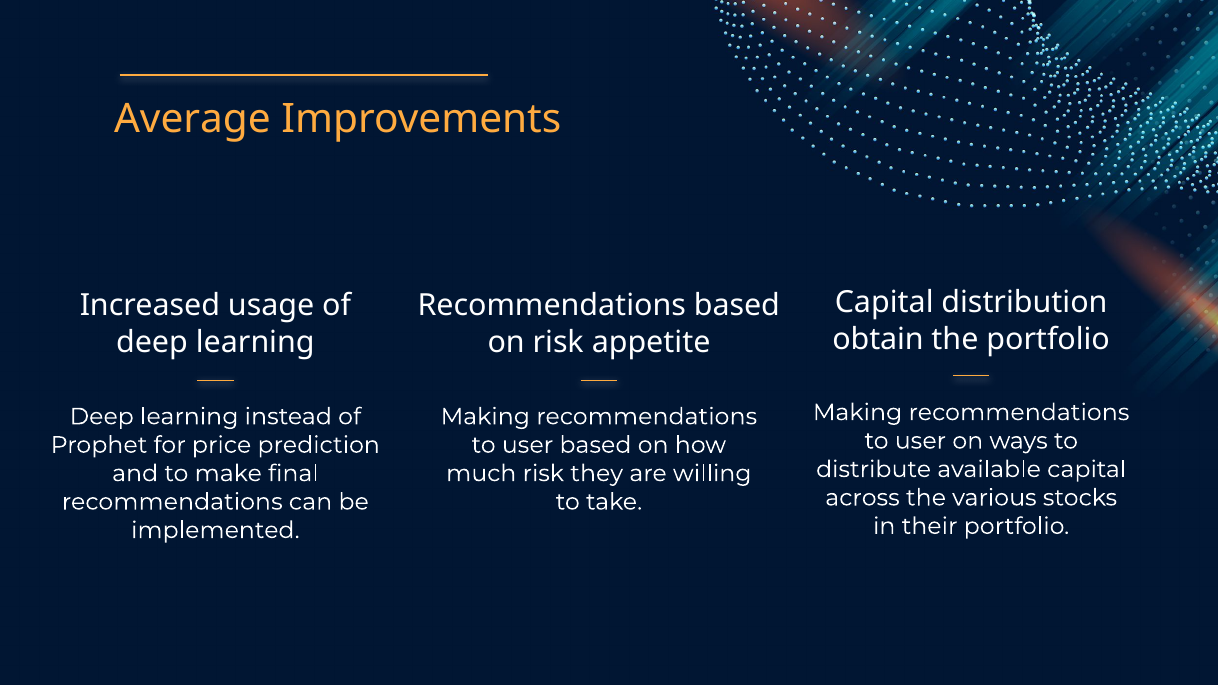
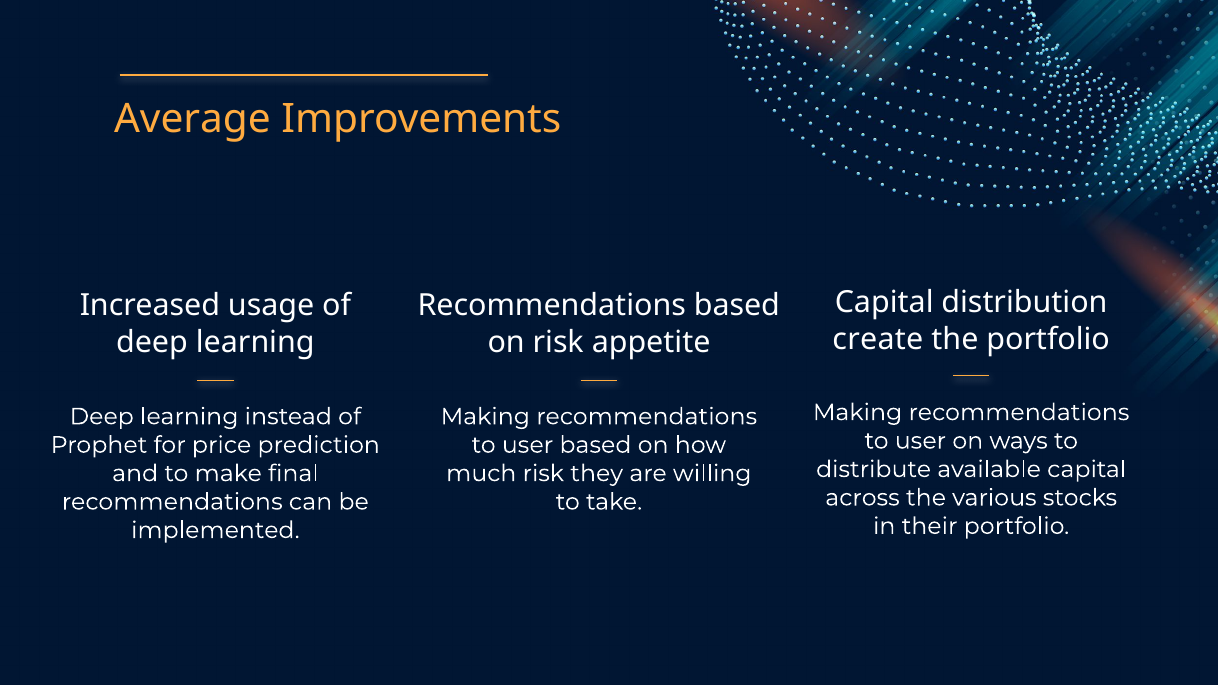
obtain: obtain -> create
